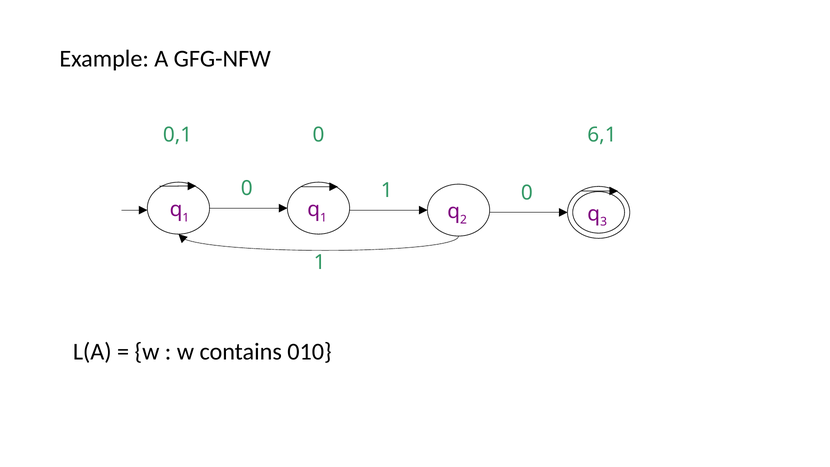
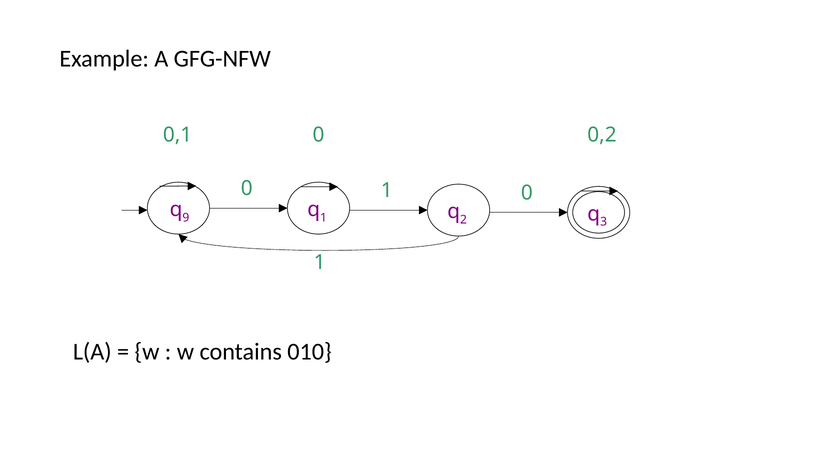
6,1: 6,1 -> 0,2
1 at (186, 218): 1 -> 9
